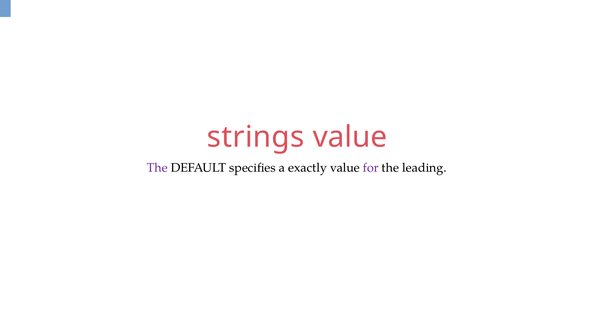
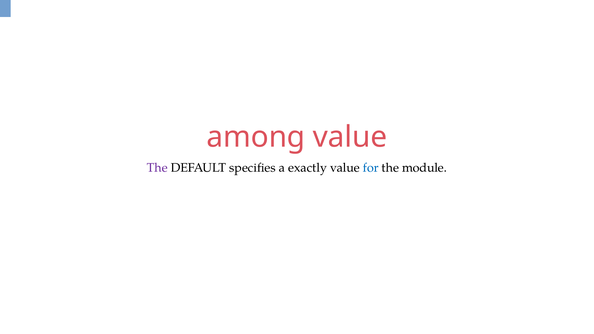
strings: strings -> among
for colour: purple -> blue
leading: leading -> module
